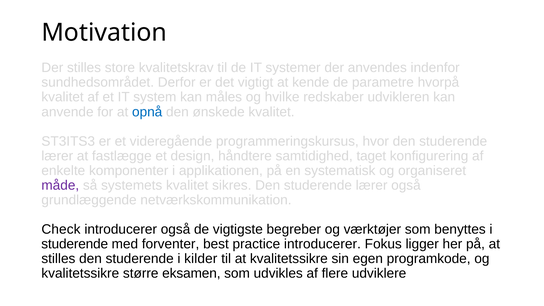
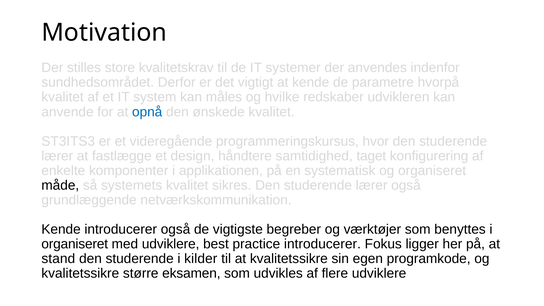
måde colour: purple -> black
Check at (61, 229): Check -> Kende
studerende at (75, 244): studerende -> organiseret
med forventer: forventer -> udviklere
stilles at (58, 259): stilles -> stand
